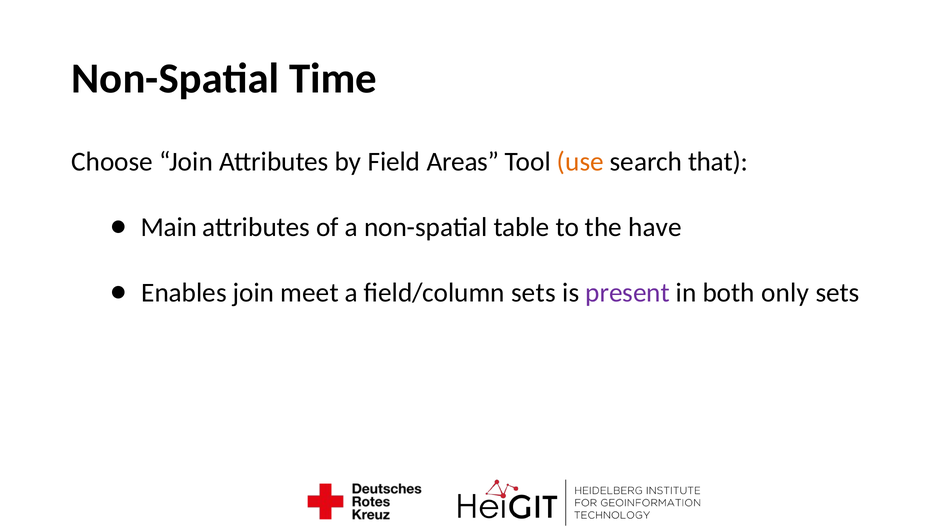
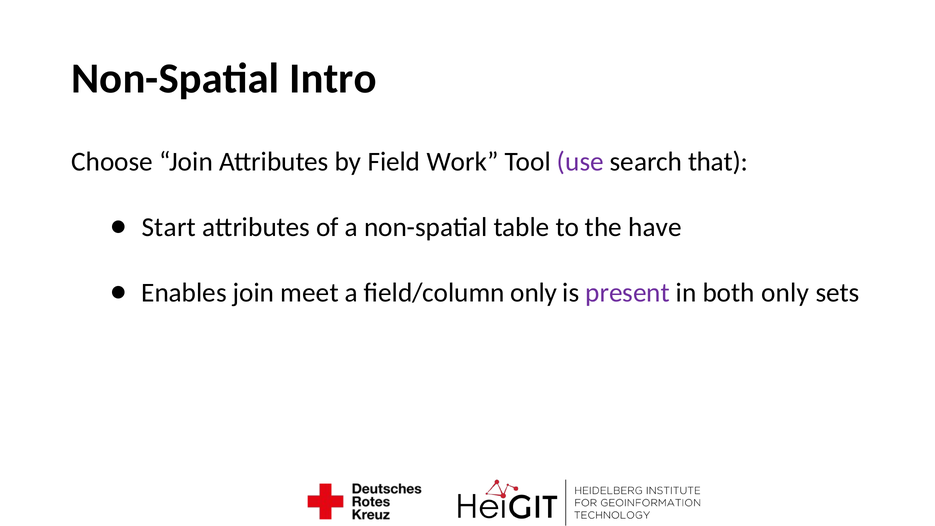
Time: Time -> Intro
Areas: Areas -> Work
use colour: orange -> purple
Main: Main -> Start
field/column sets: sets -> only
